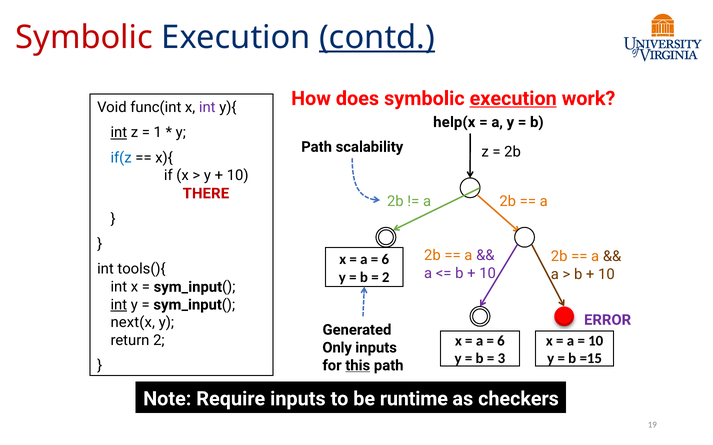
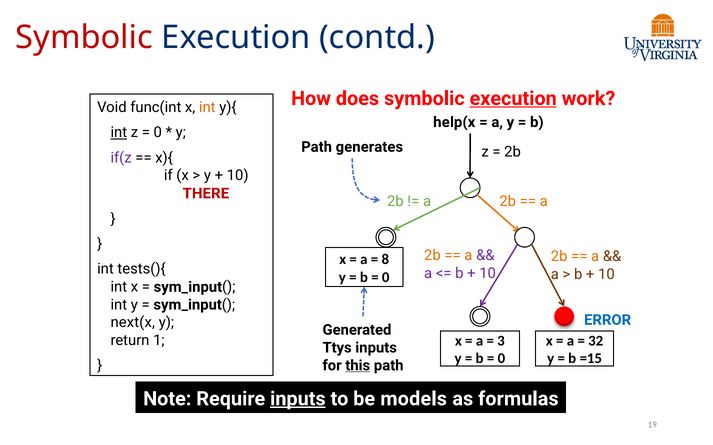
contd underline: present -> none
int at (207, 107) colour: purple -> orange
1 at (158, 133): 1 -> 0
scalability: scalability -> generates
if(z colour: blue -> purple
6 at (385, 260): 6 -> 8
tools(){: tools(){ -> tests(){
2 at (386, 278): 2 -> 0
int at (119, 305) underline: present -> none
ERROR colour: purple -> blue
return 2: 2 -> 1
6 at (501, 341): 6 -> 3
10 at (596, 341): 10 -> 32
Only: Only -> Ttys
3 at (501, 359): 3 -> 0
inputs at (298, 399) underline: none -> present
runtime: runtime -> models
checkers: checkers -> formulas
